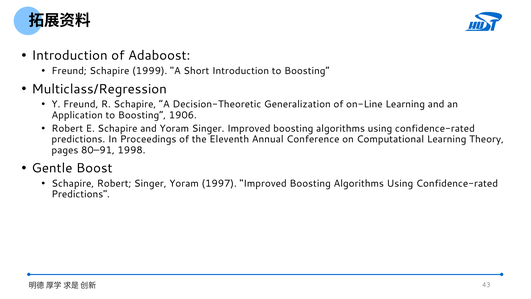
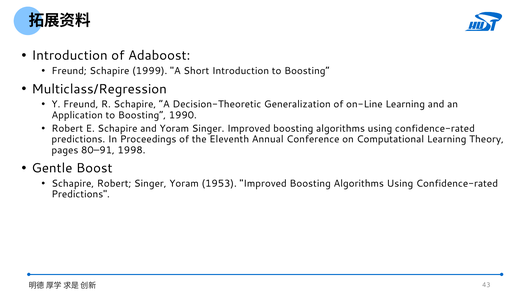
1906: 1906 -> 1990
1997: 1997 -> 1953
